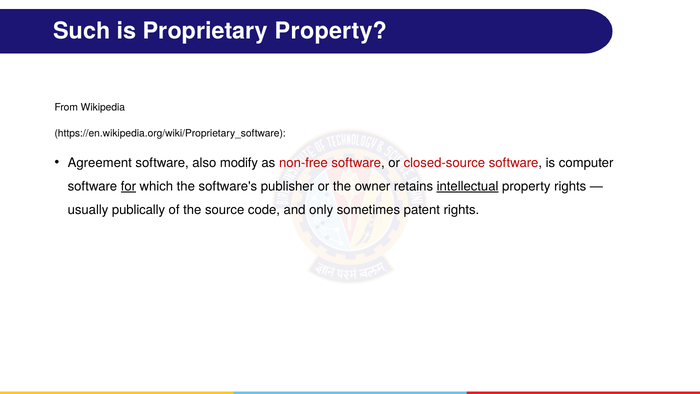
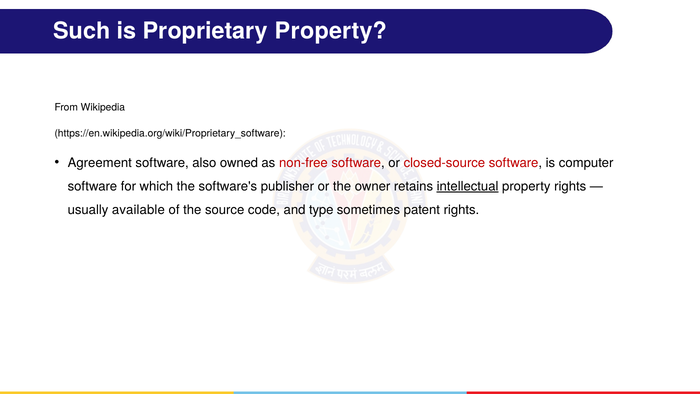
modify: modify -> owned
for underline: present -> none
publically: publically -> available
only: only -> type
